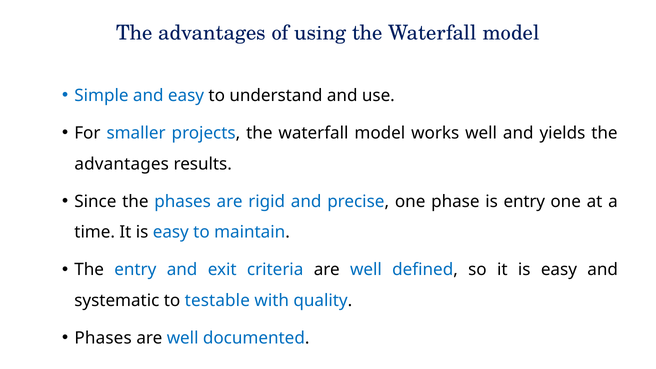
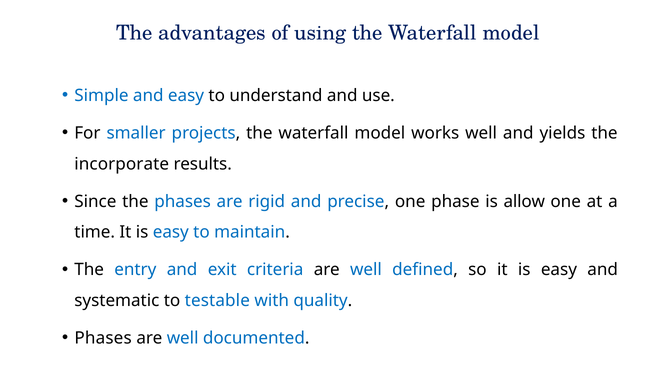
advantages at (122, 164): advantages -> incorporate
is entry: entry -> allow
